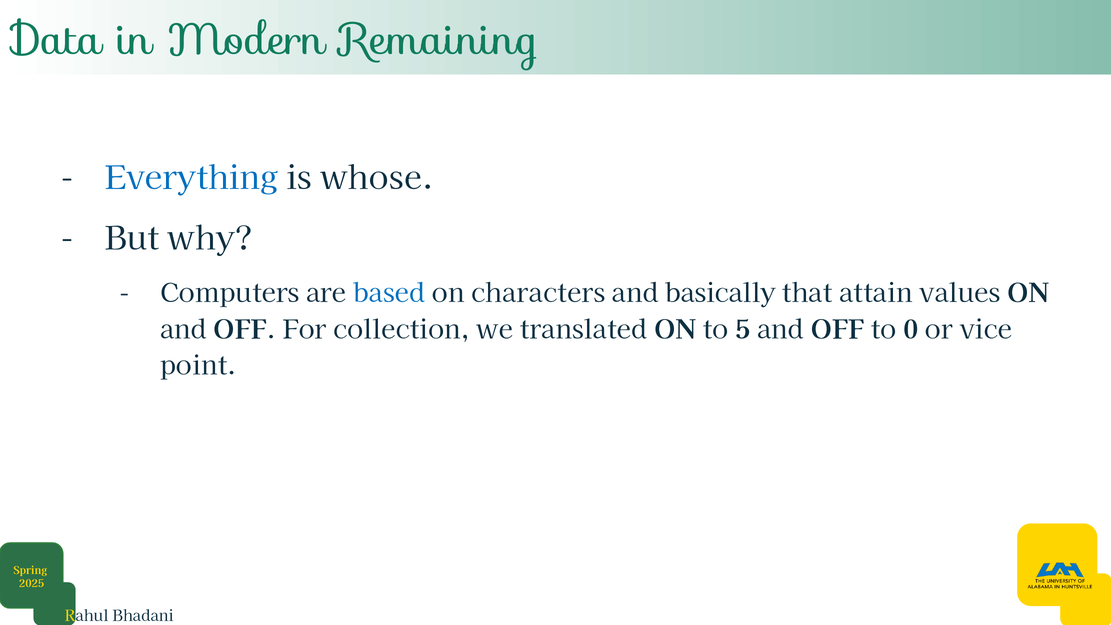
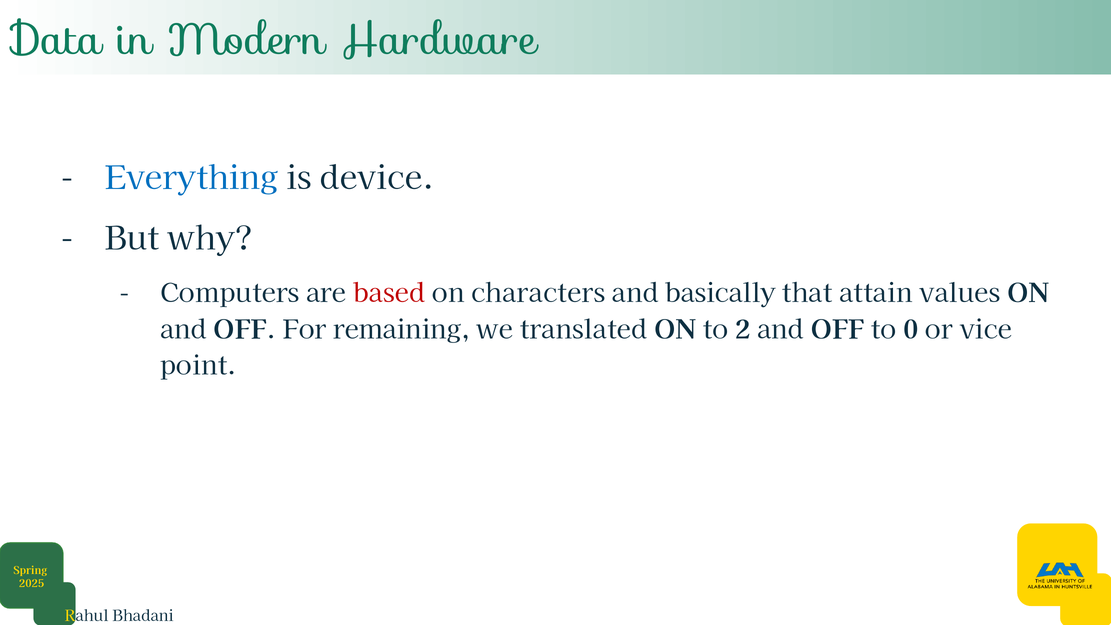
Remaining: Remaining -> Hardware
whose: whose -> device
based colour: blue -> red
collection: collection -> remaining
5: 5 -> 2
